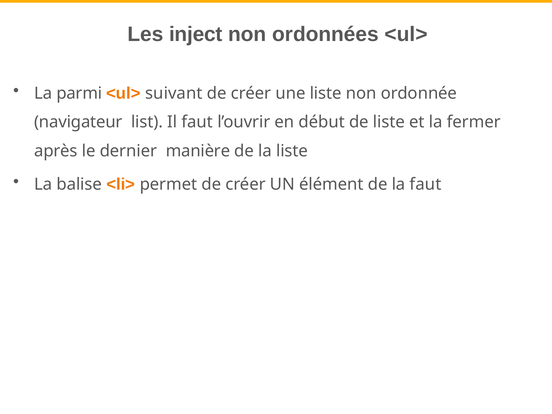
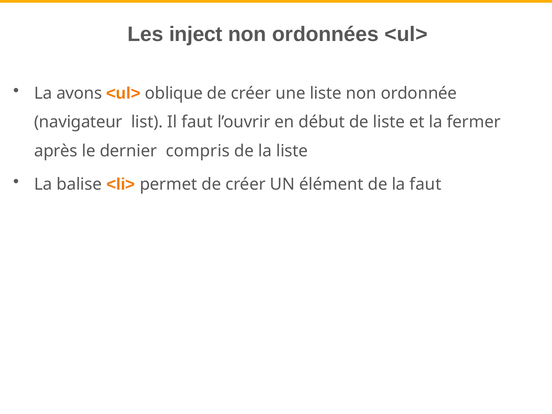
parmi: parmi -> avons
suivant: suivant -> oblique
manière: manière -> compris
